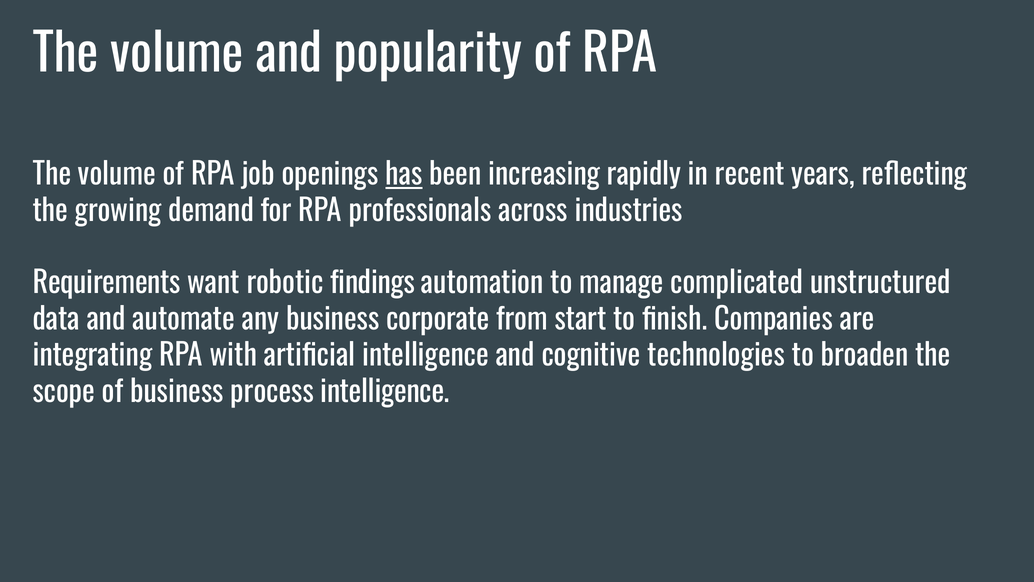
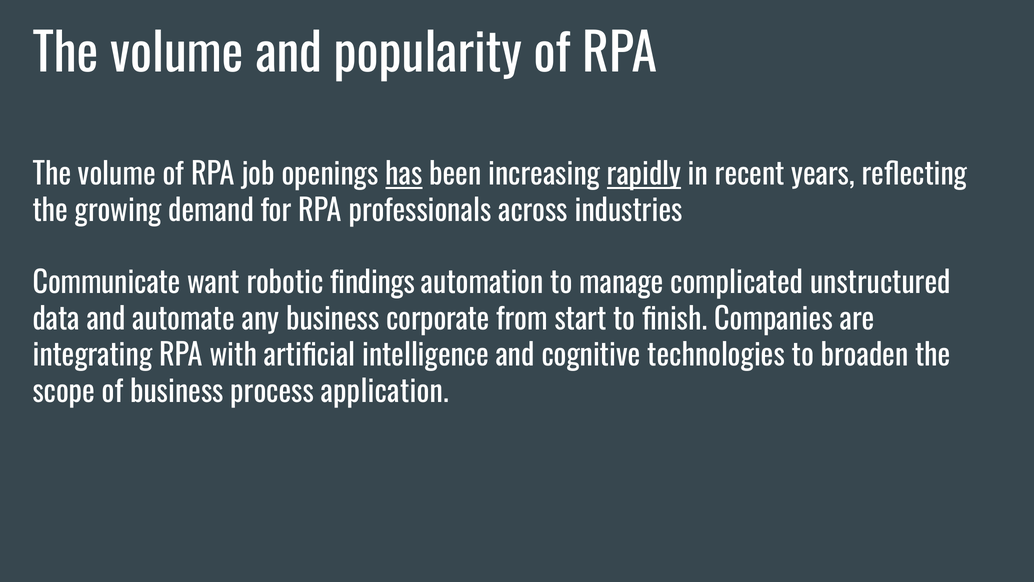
rapidly underline: none -> present
Requirements: Requirements -> Communicate
process intelligence: intelligence -> application
